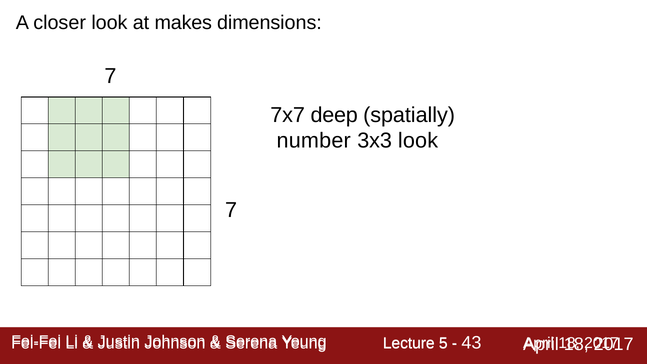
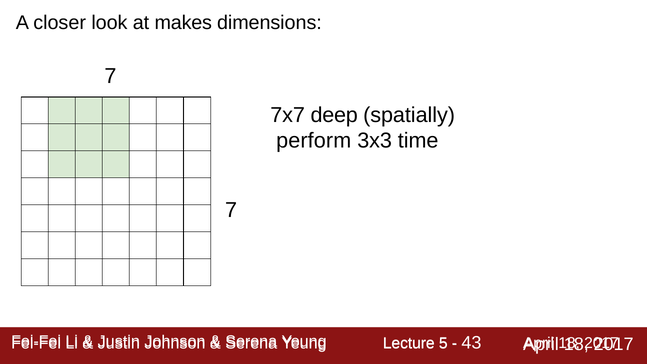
number: number -> perform
3x3 look: look -> time
